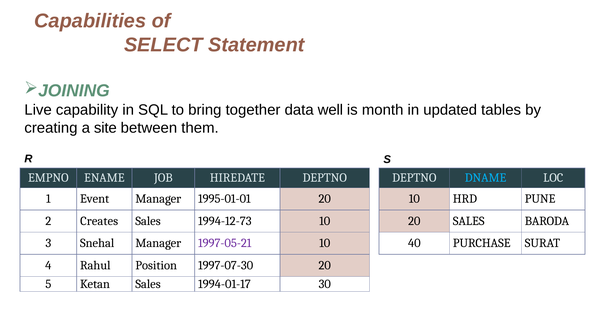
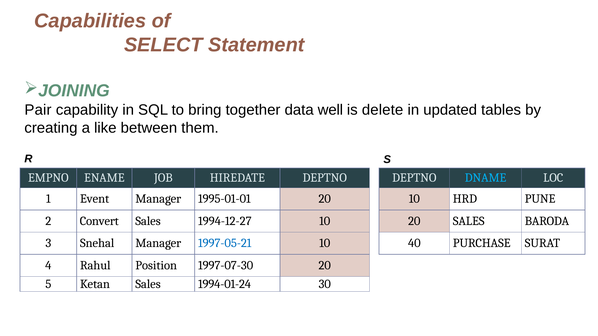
Live: Live -> Pair
month: month -> delete
site: site -> like
Creates: Creates -> Convert
1994-12-73: 1994-12-73 -> 1994-12-27
1997-05-21 colour: purple -> blue
1994-01-17: 1994-01-17 -> 1994-01-24
